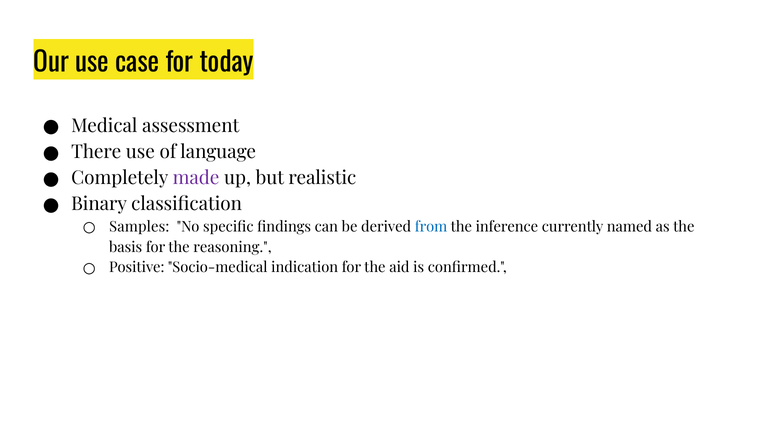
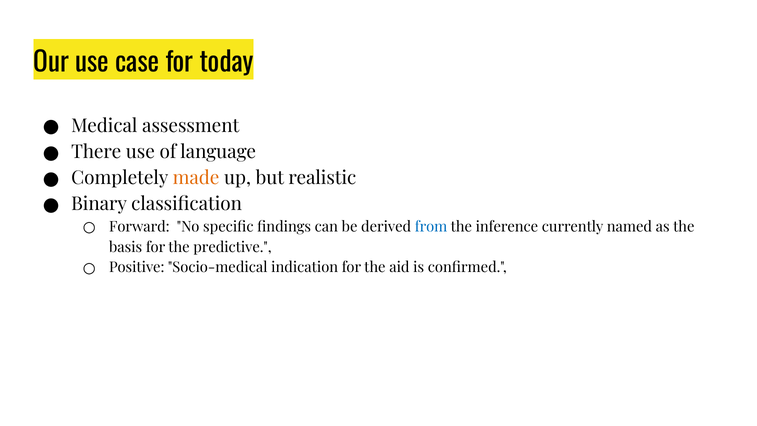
made colour: purple -> orange
Samples: Samples -> Forward
reasoning: reasoning -> predictive
